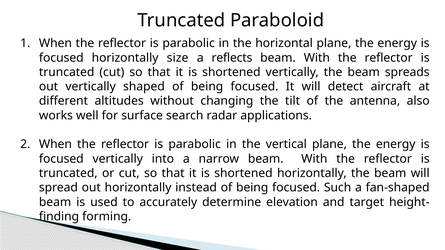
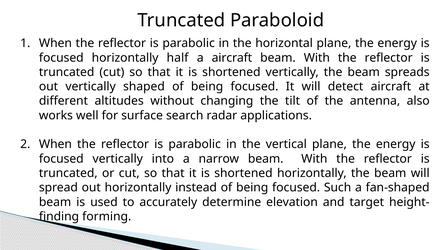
size: size -> half
a reflects: reflects -> aircraft
